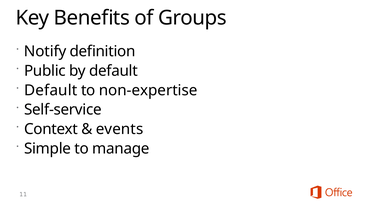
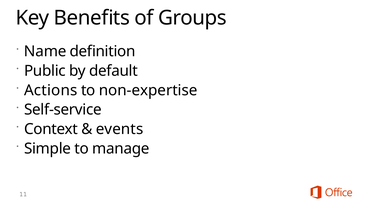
Notify: Notify -> Name
Default at (51, 90): Default -> Actions
